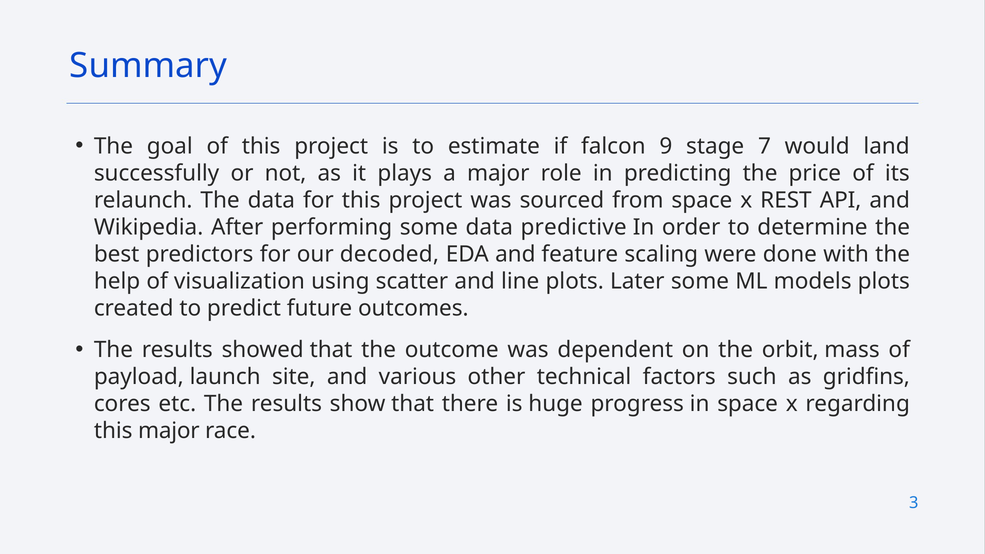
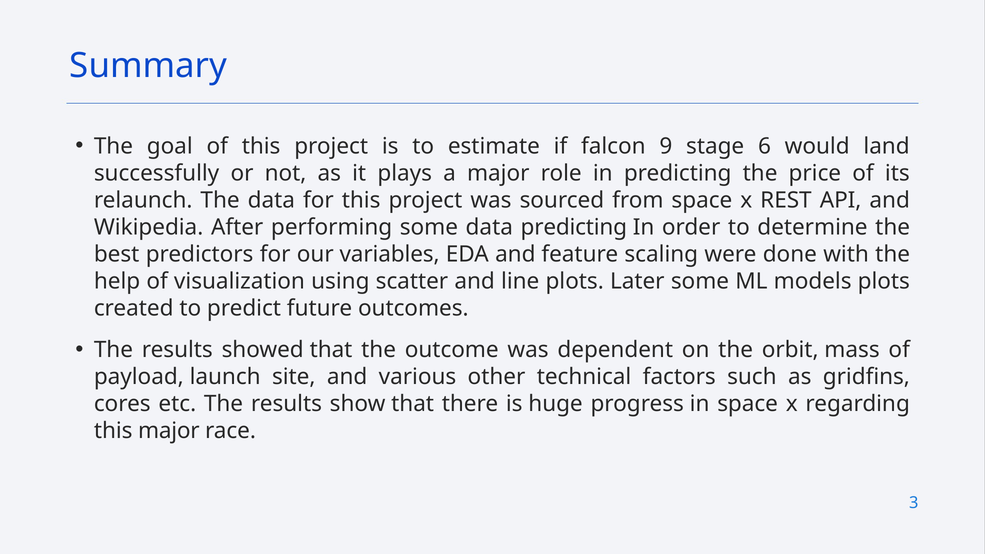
7: 7 -> 6
data predictive: predictive -> predicting
decoded: decoded -> variables
